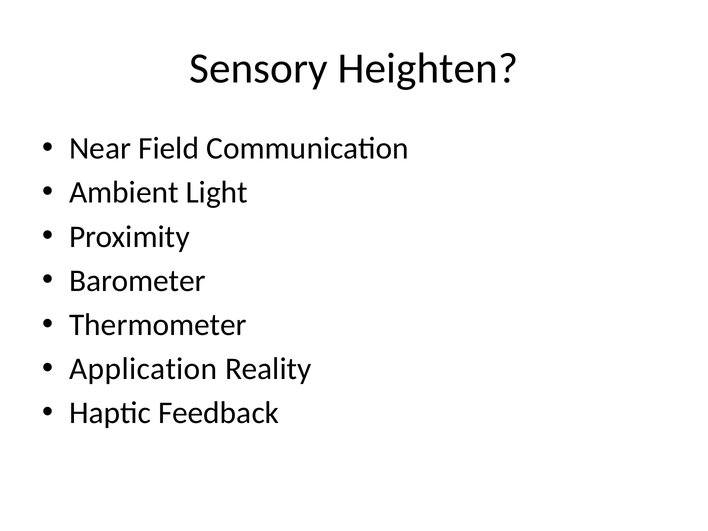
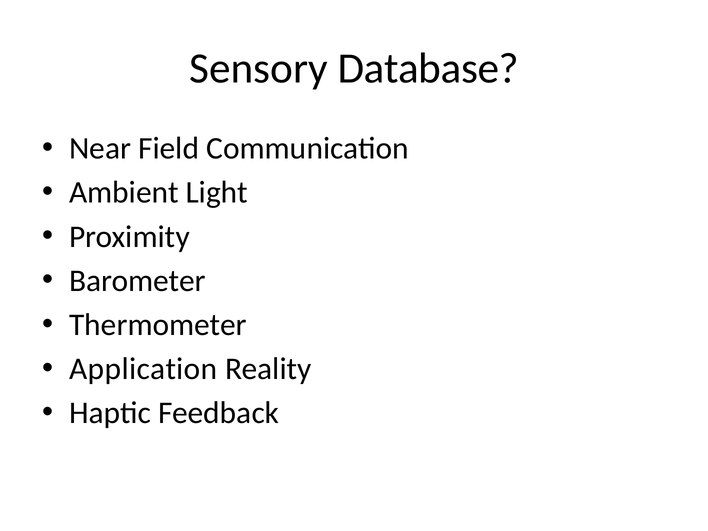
Heighten: Heighten -> Database
